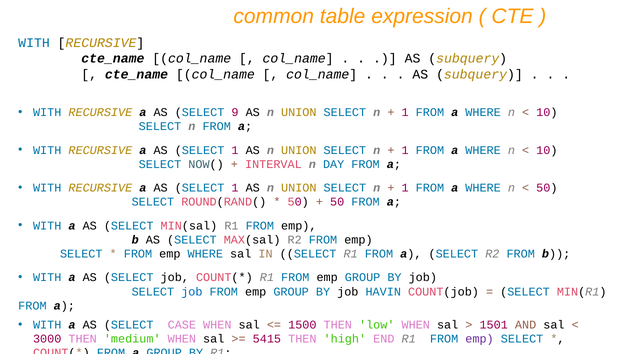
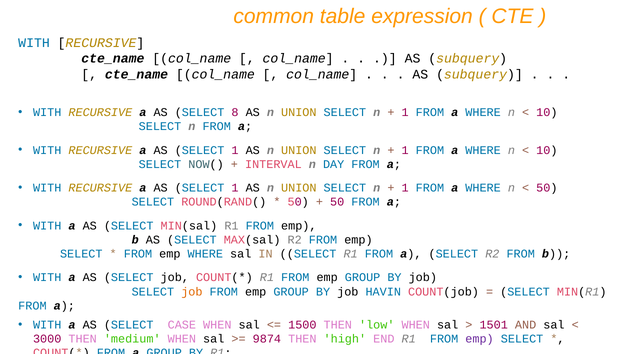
9: 9 -> 8
job at (192, 292) colour: blue -> orange
5415: 5415 -> 9874
